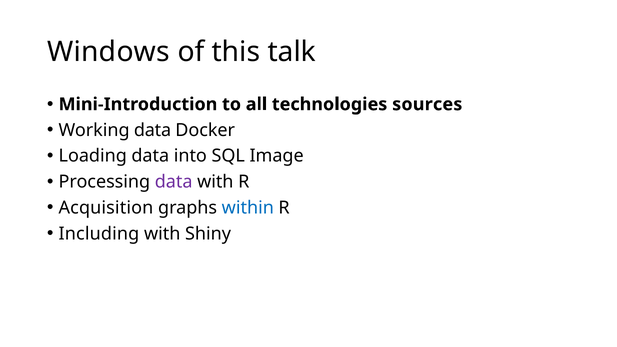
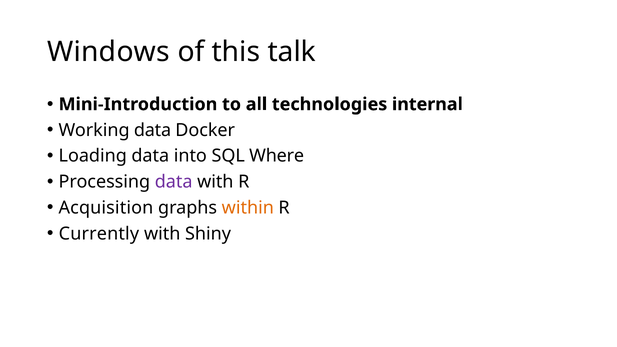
sources: sources -> internal
Image: Image -> Where
within colour: blue -> orange
Including: Including -> Currently
